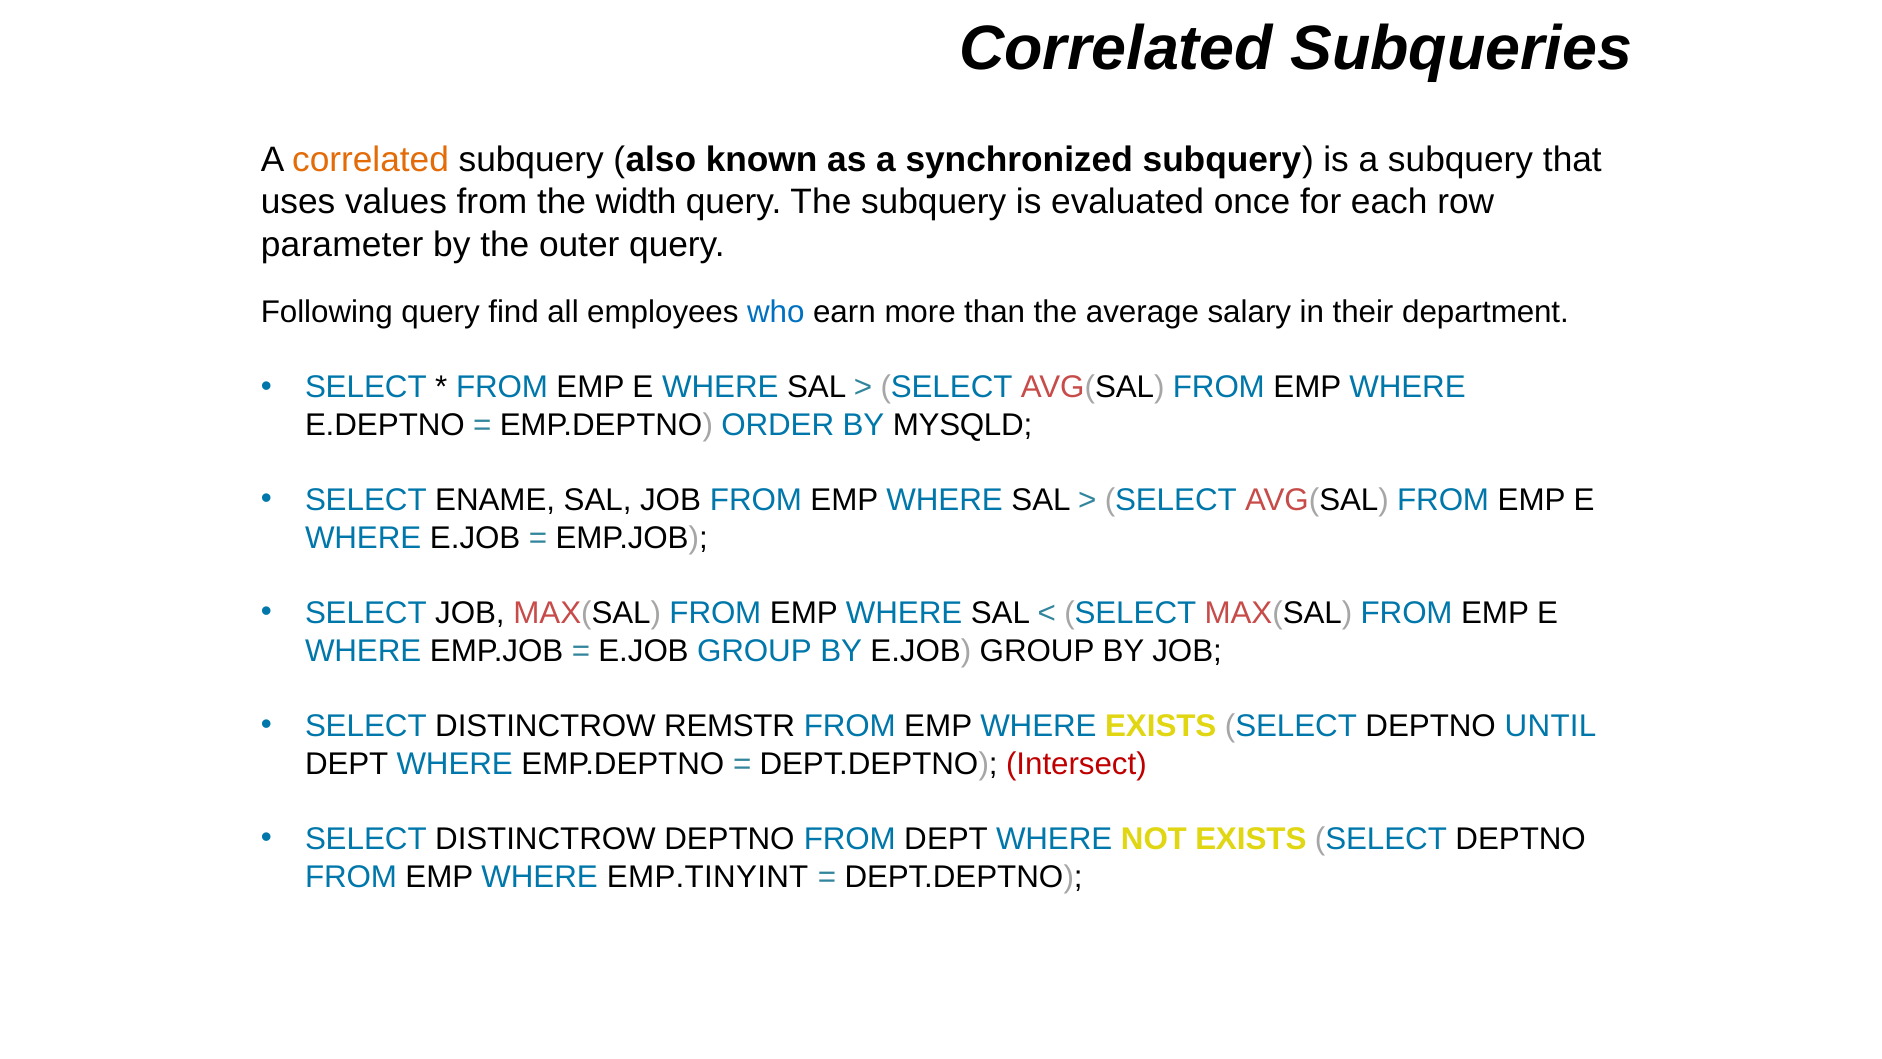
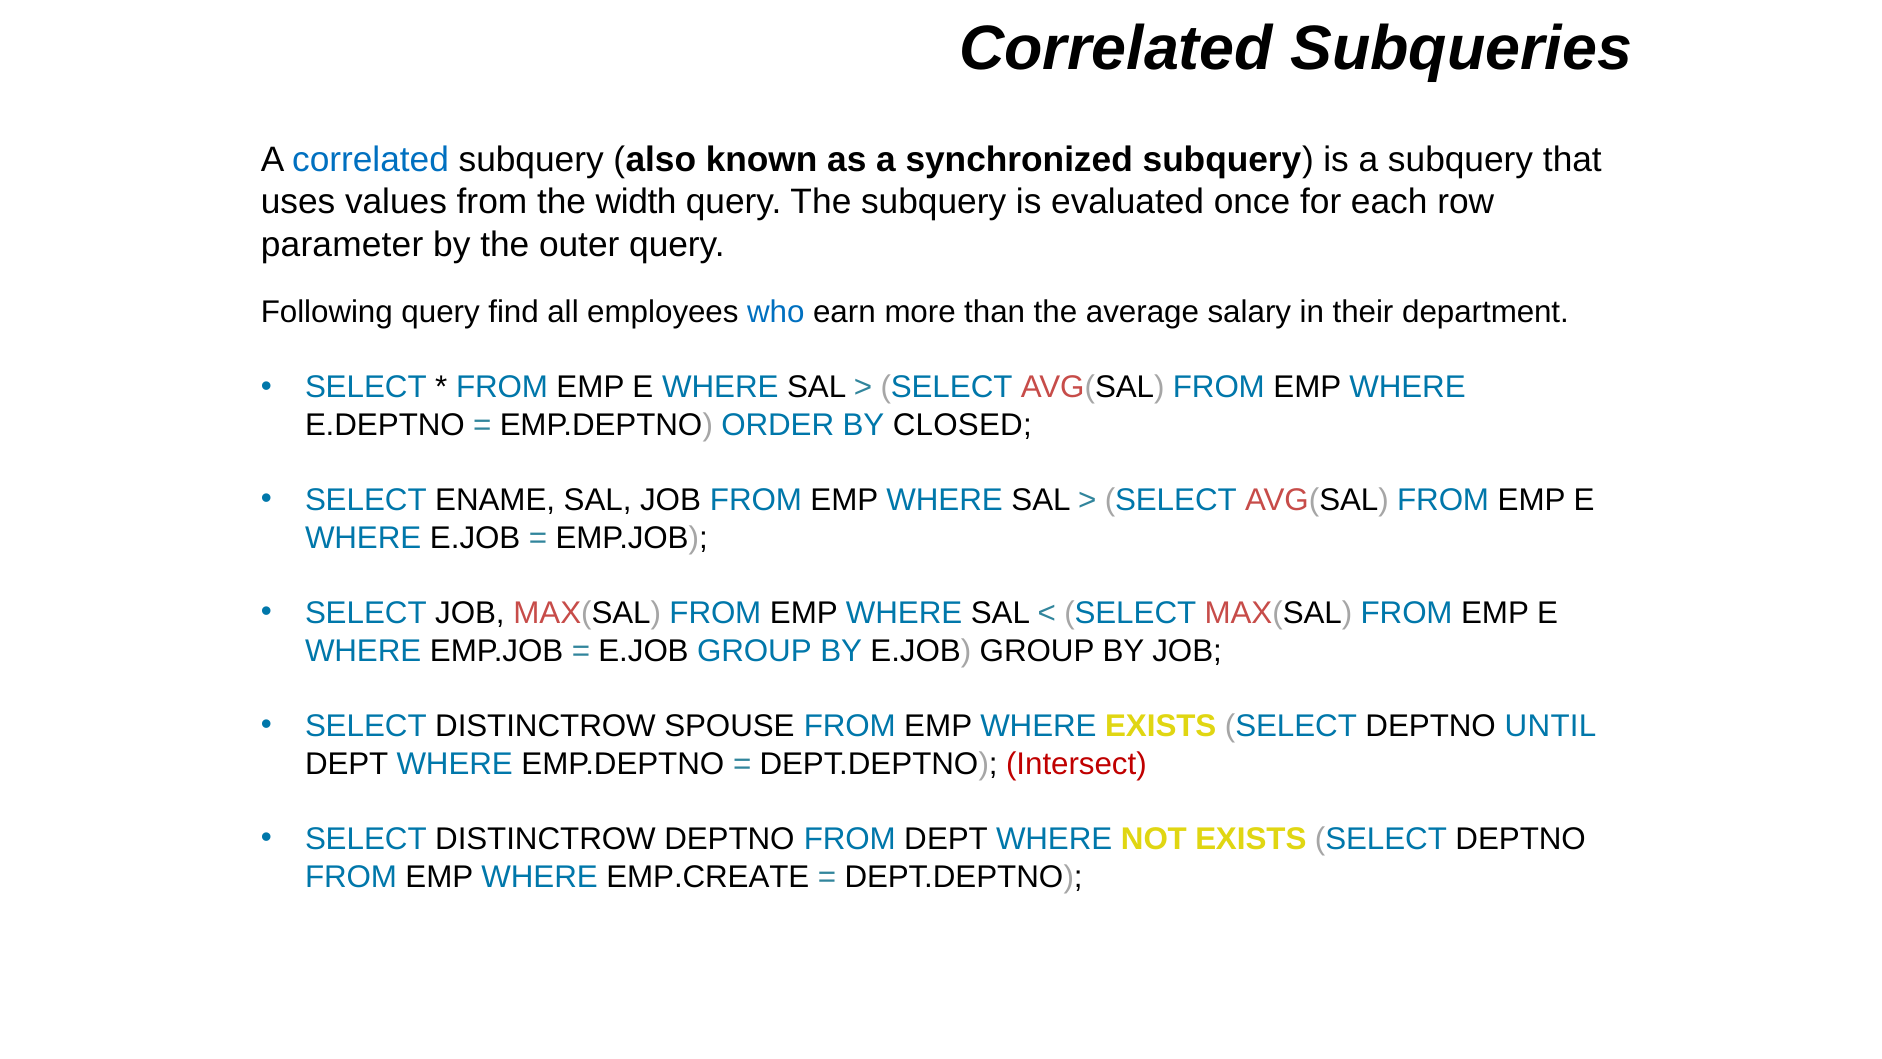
correlated at (371, 160) colour: orange -> blue
MYSQLD: MYSQLD -> CLOSED
REMSTR: REMSTR -> SPOUSE
EMP.TINYINT: EMP.TINYINT -> EMP.CREATE
